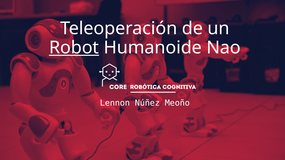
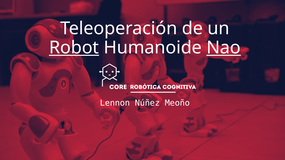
Nao underline: none -> present
